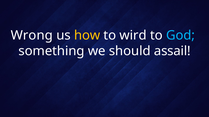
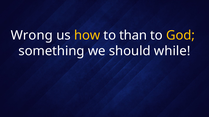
wird: wird -> than
God colour: light blue -> yellow
assail: assail -> while
